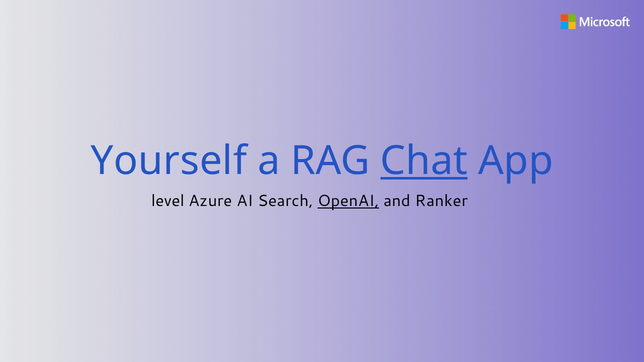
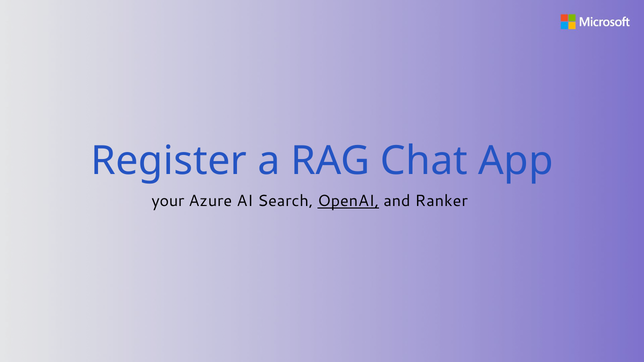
Yourself: Yourself -> Register
Chat underline: present -> none
level: level -> your
